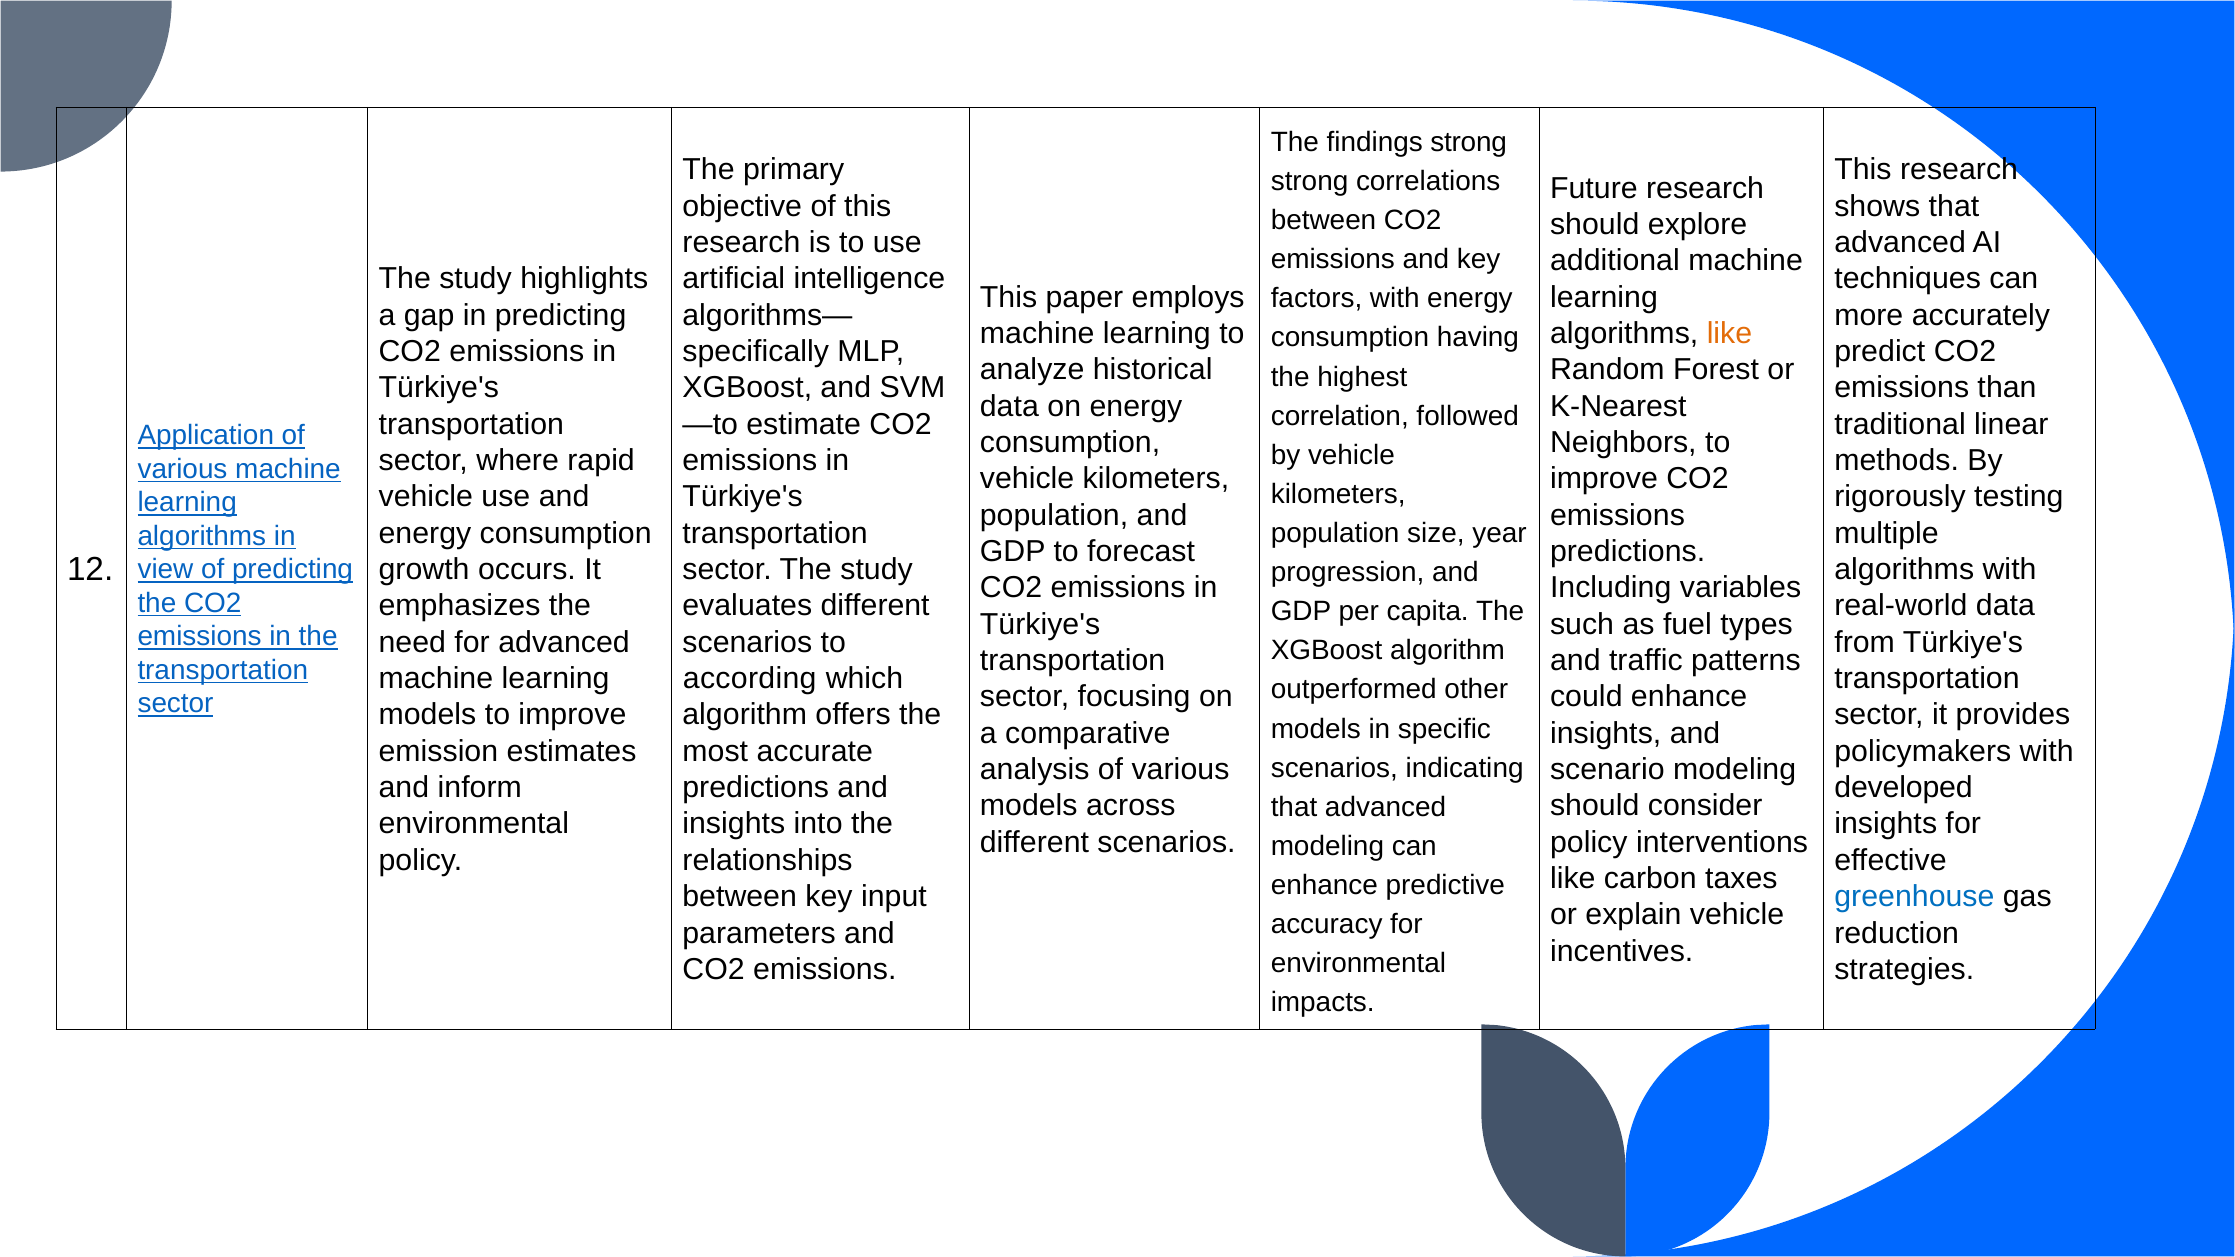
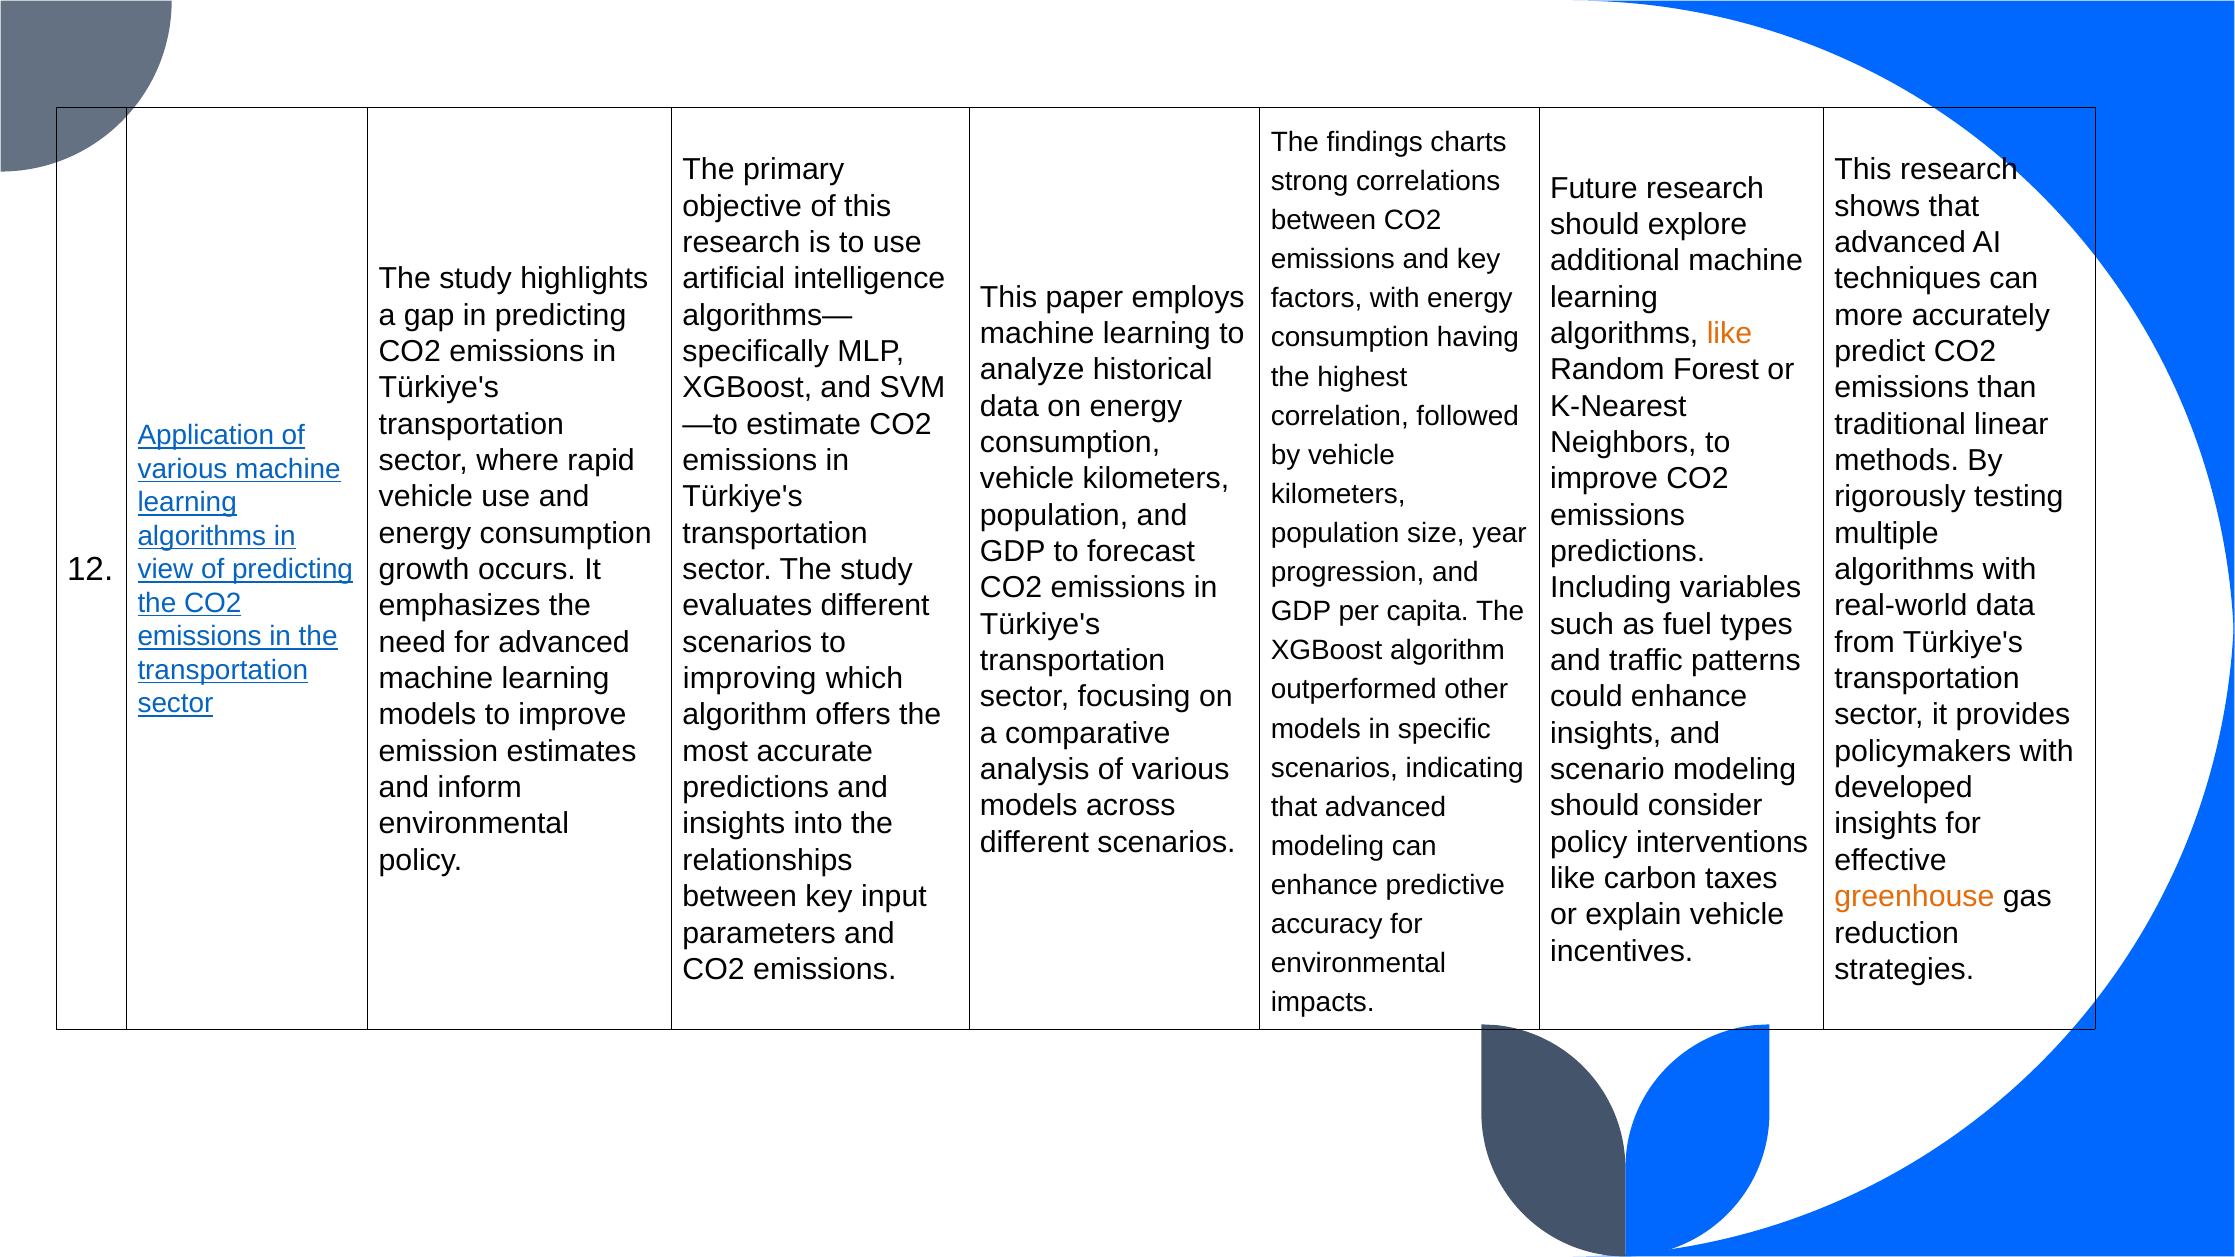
findings strong: strong -> charts
according: according -> improving
greenhouse colour: blue -> orange
